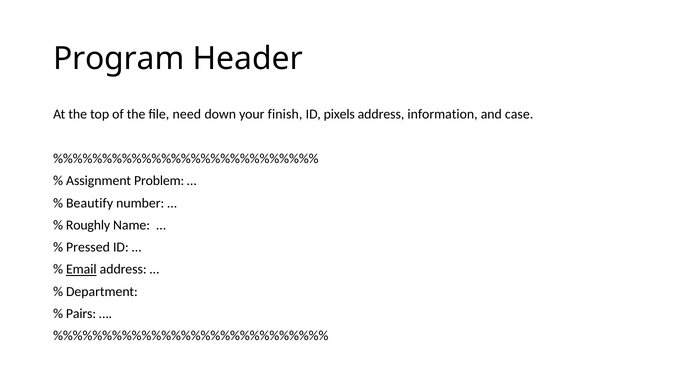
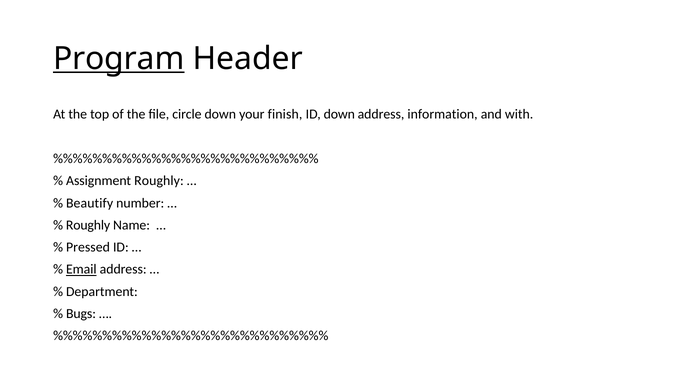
Program underline: none -> present
need: need -> circle
ID pixels: pixels -> down
case: case -> with
Assignment Problem: Problem -> Roughly
Pairs: Pairs -> Bugs
